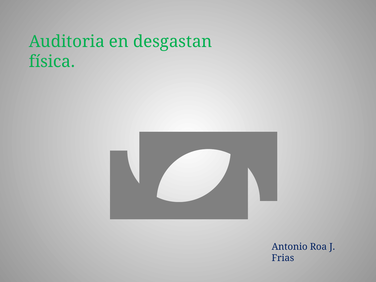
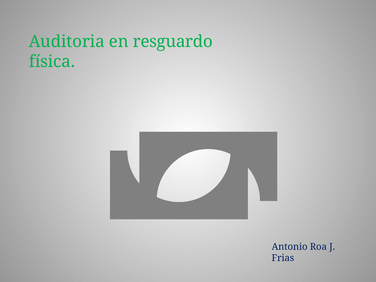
desgastan: desgastan -> resguardo
